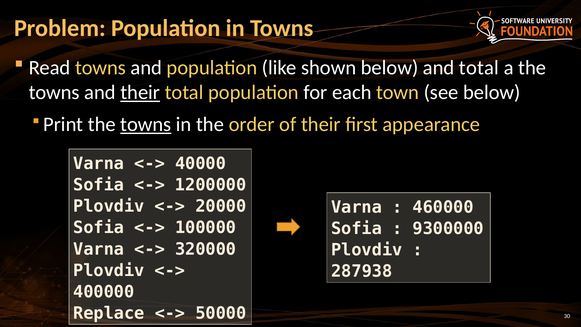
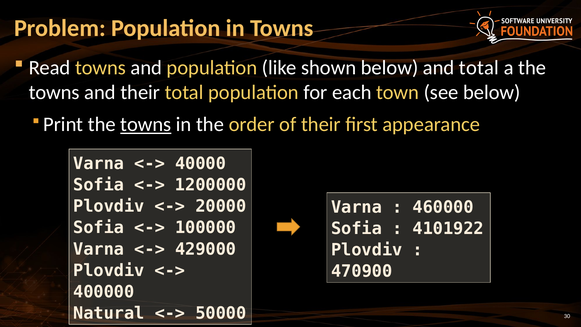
their at (140, 92) underline: present -> none
9300000: 9300000 -> 4101922
320000: 320000 -> 429000
287938: 287938 -> 470900
Replace: Replace -> Natural
